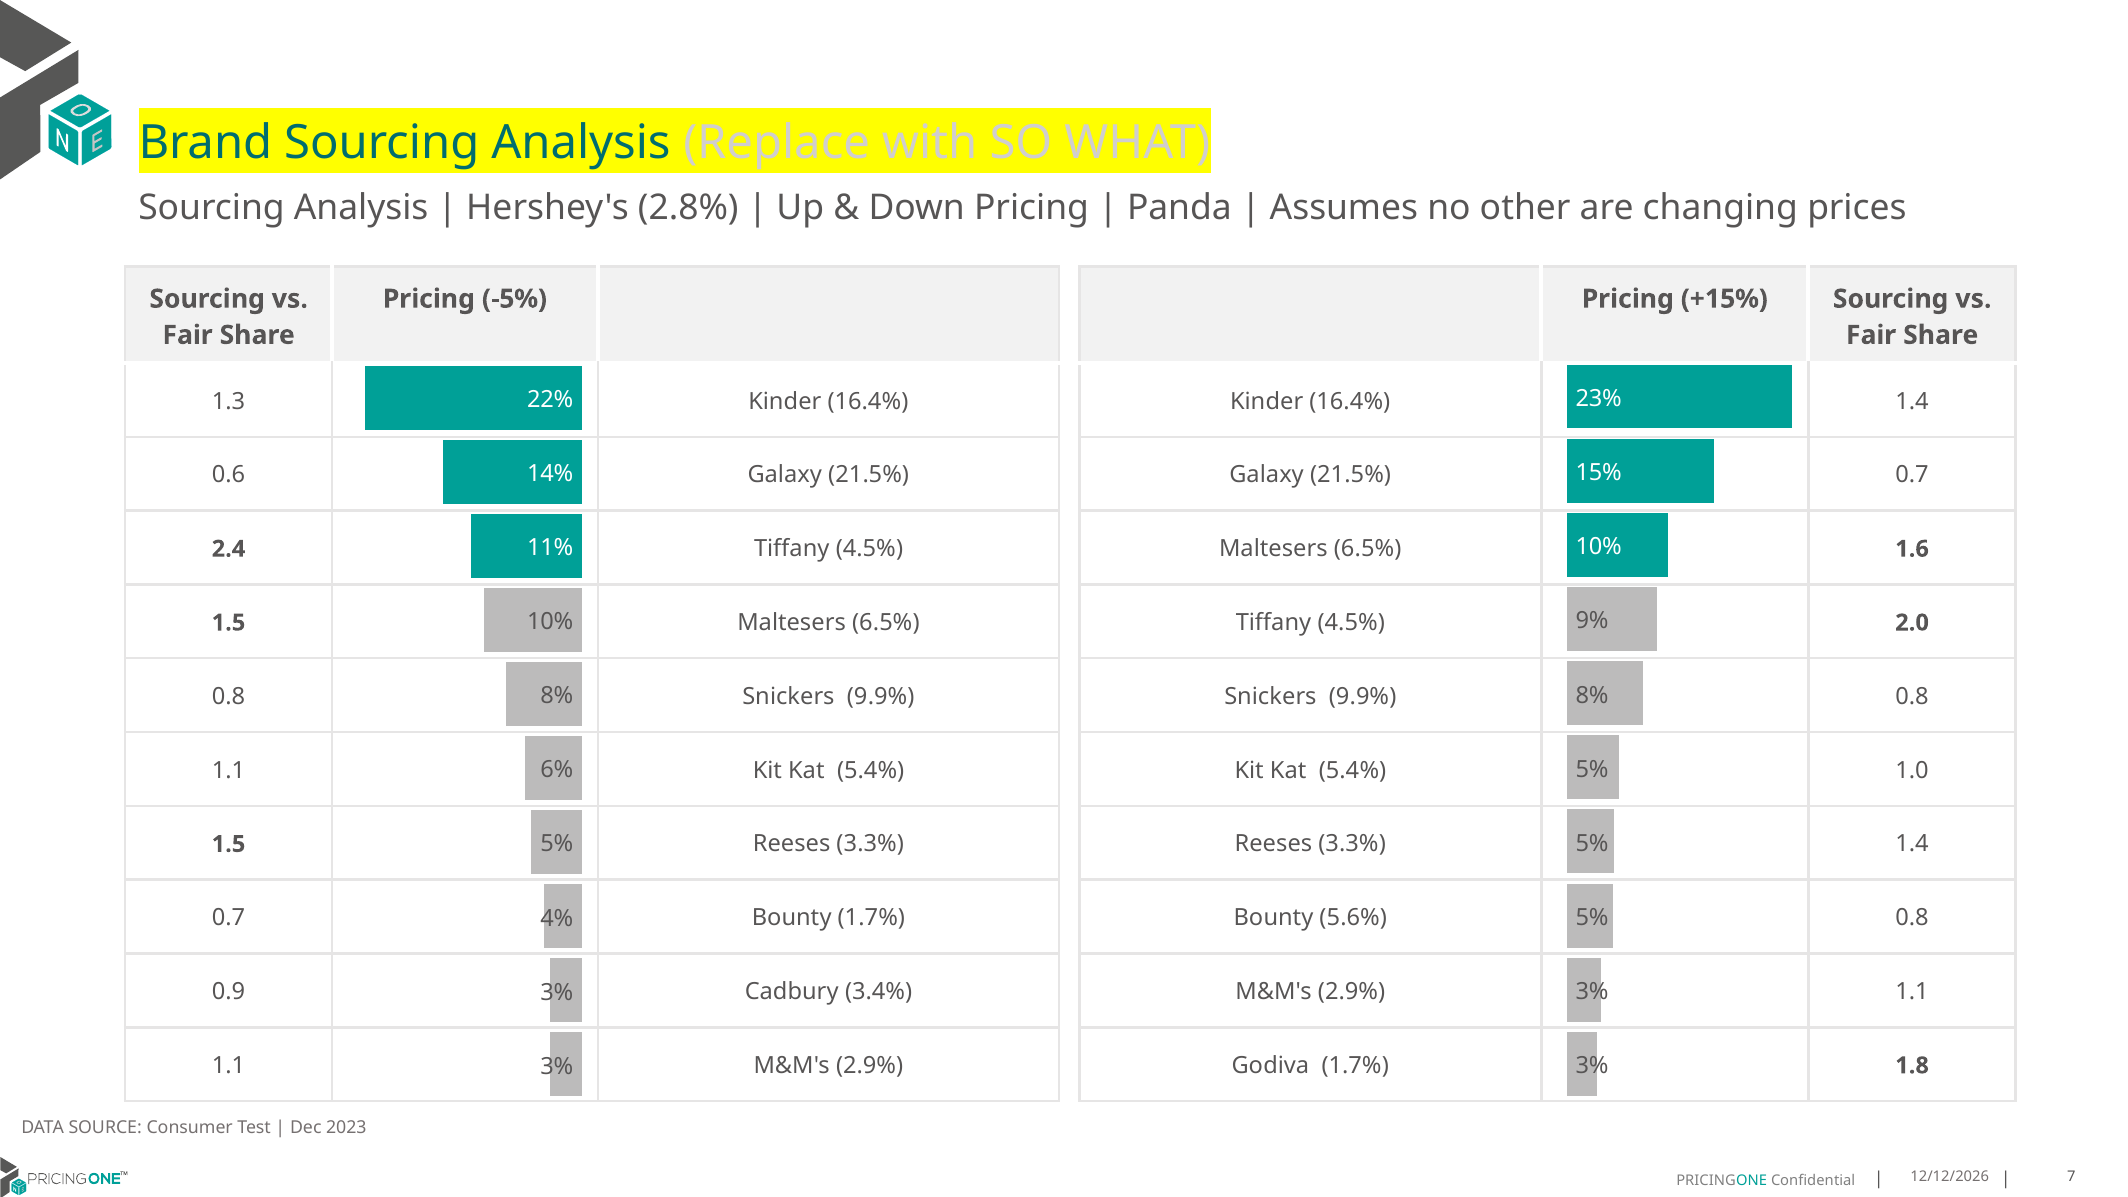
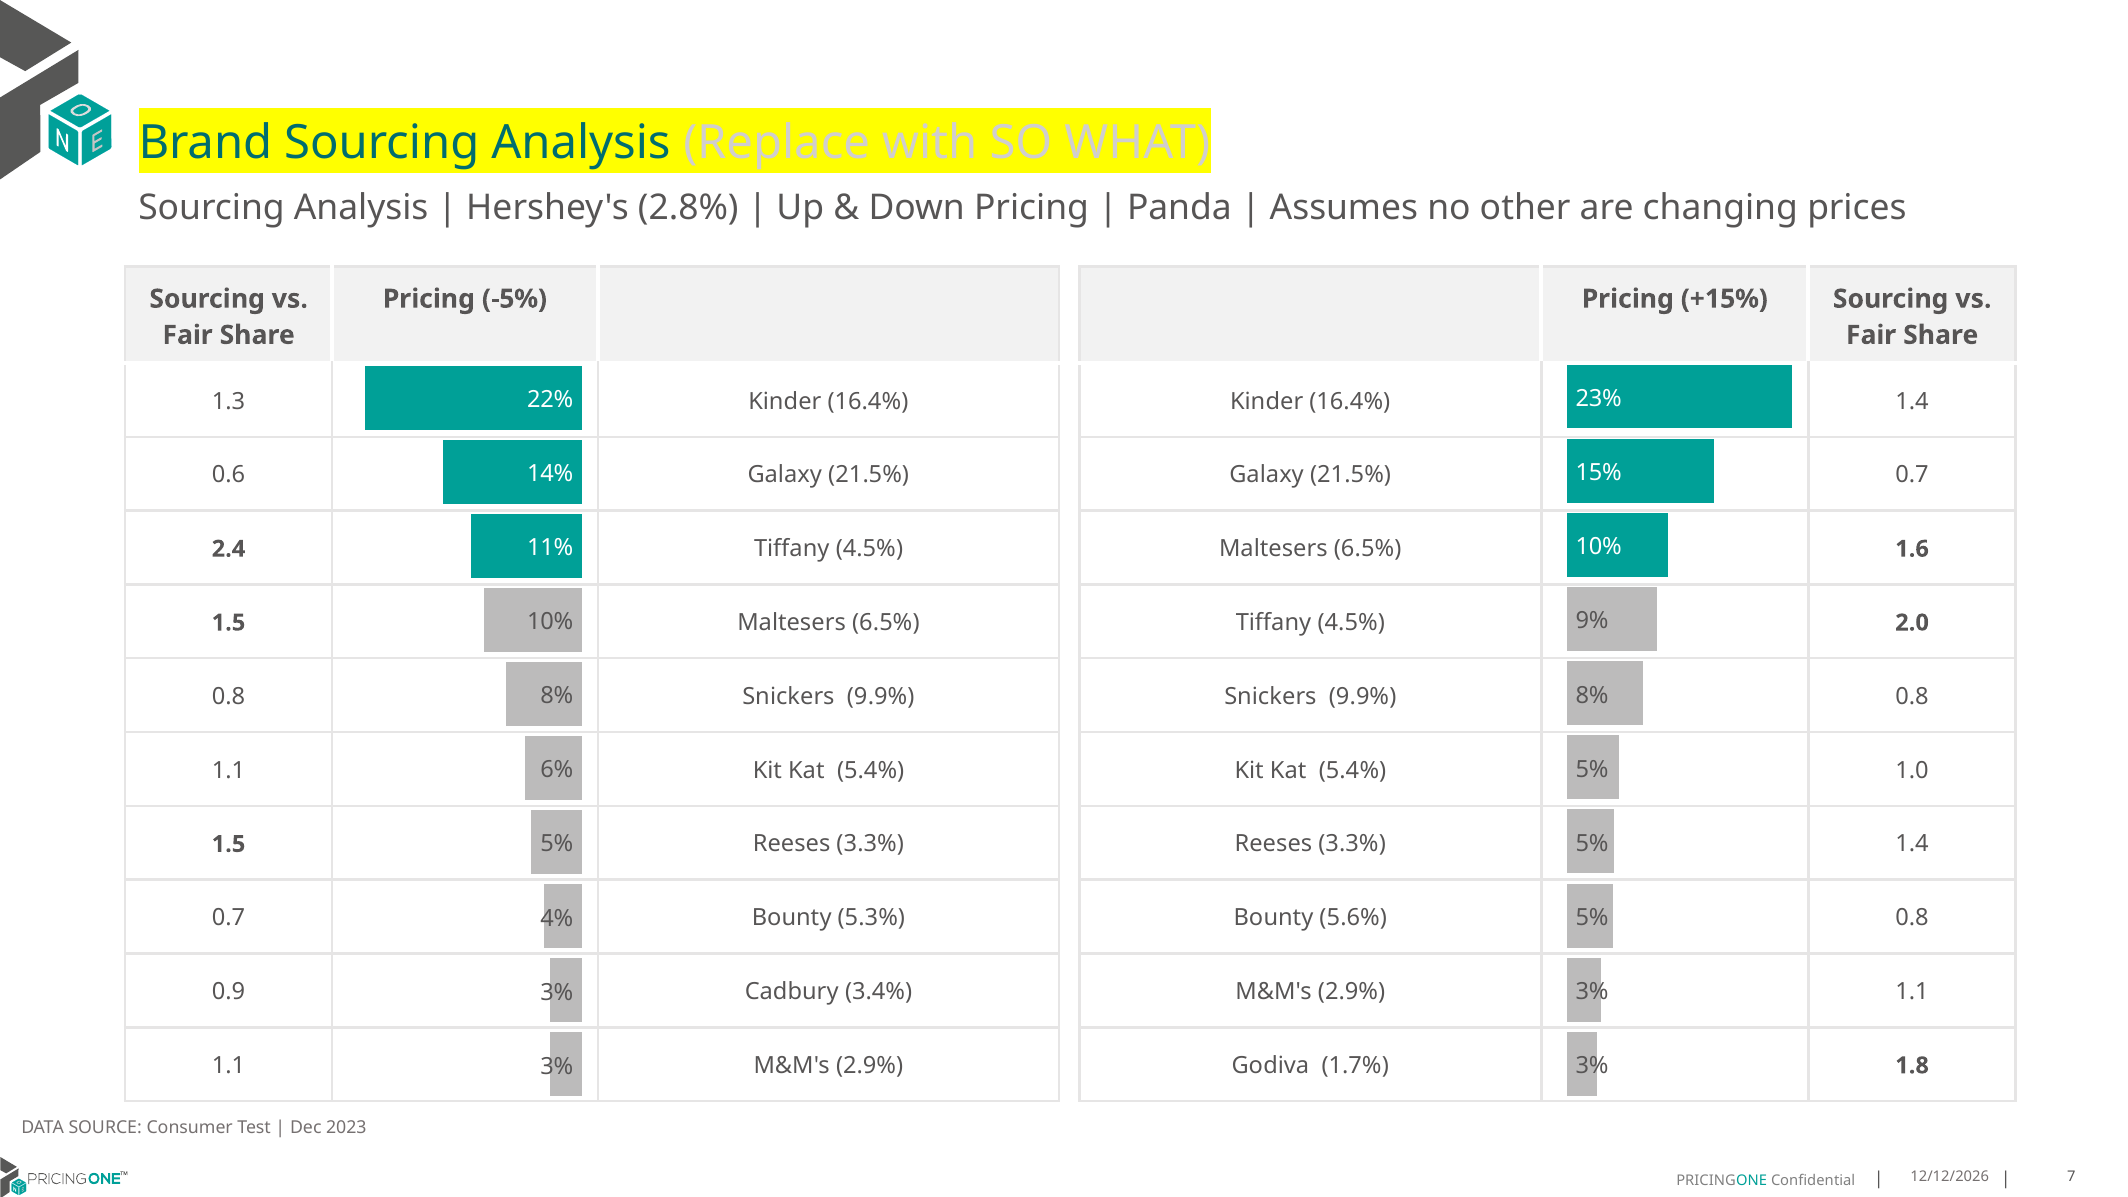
Bounty 1.7%: 1.7% -> 5.3%
